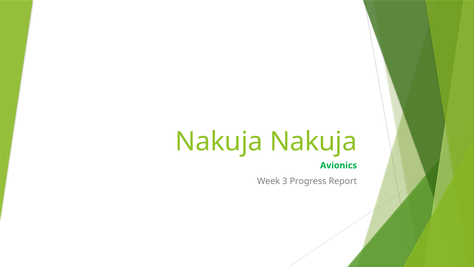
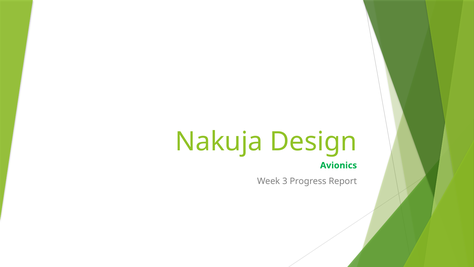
Nakuja Nakuja: Nakuja -> Design
